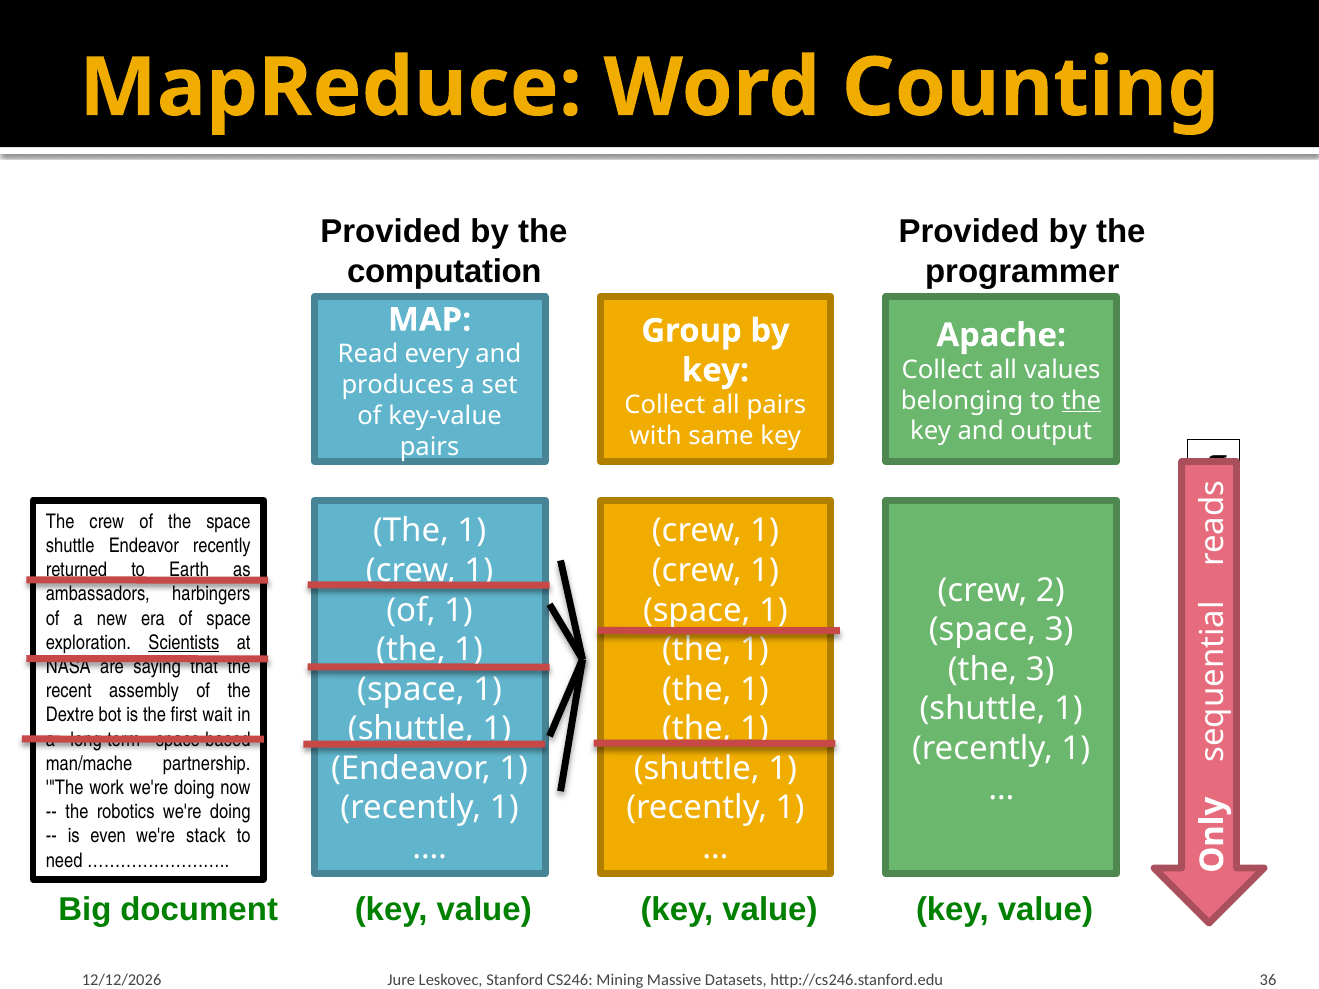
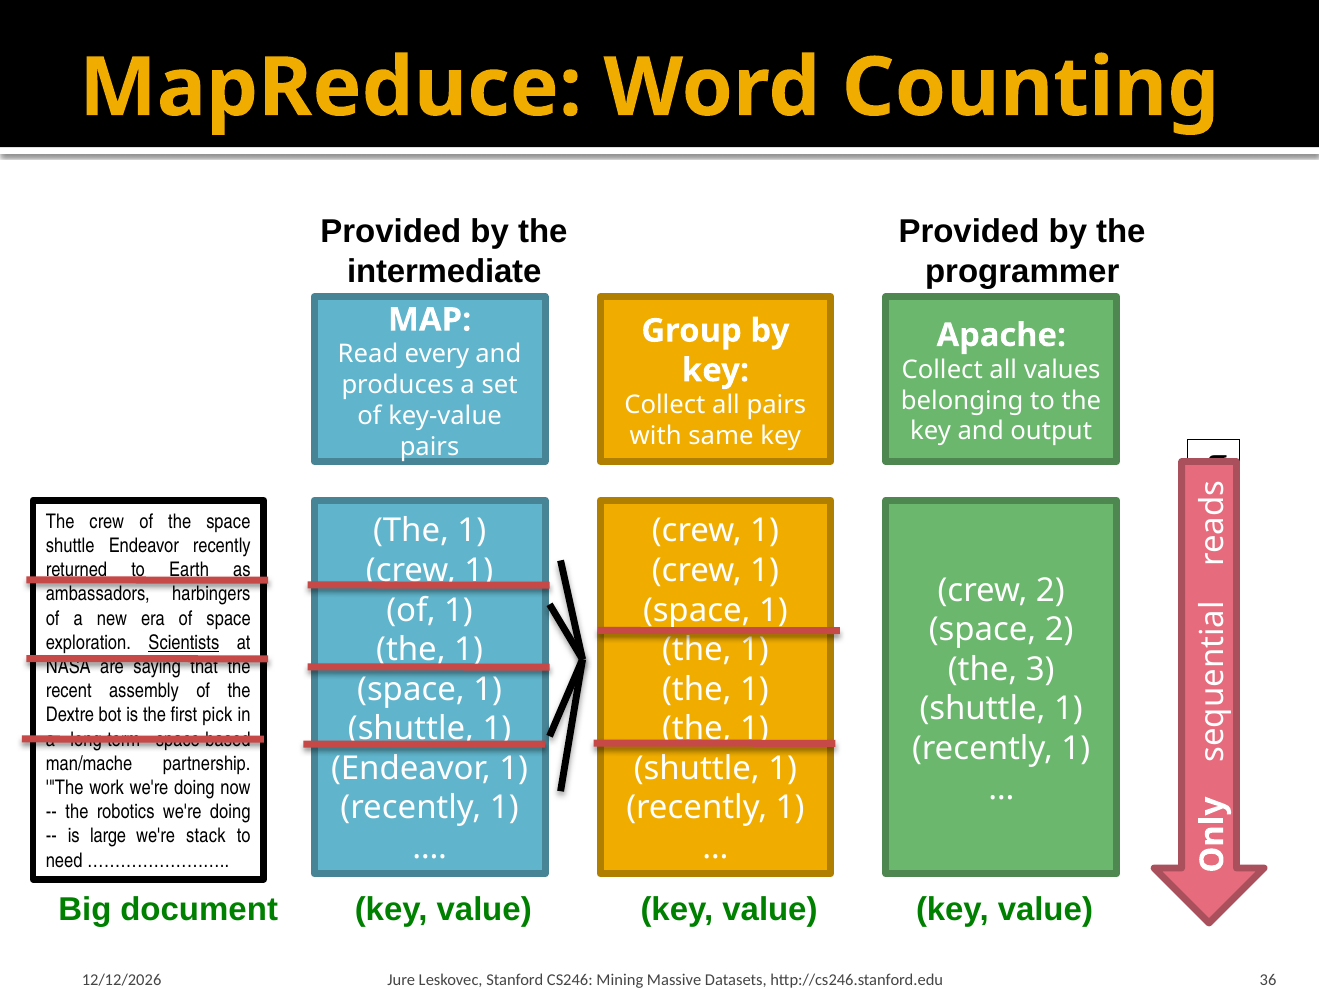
computation: computation -> intermediate
the at (1081, 401) underline: present -> none
space 3: 3 -> 2
wait: wait -> pick
even: even -> large
